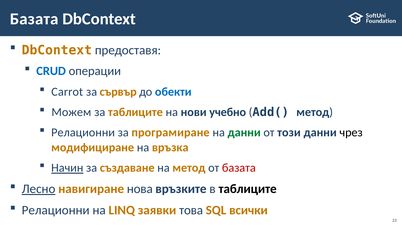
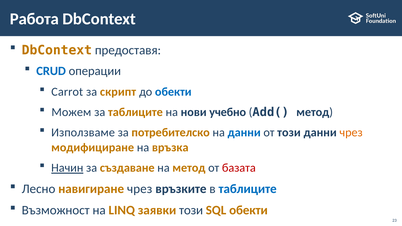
Базата at (34, 19): Базата -> Работа
сървър: сървър -> скрипт
Релационни at (83, 132): Релационни -> Използваме
програмиране: програмиране -> потребителско
данни at (244, 132) colour: green -> blue
чрез at (351, 132) colour: black -> orange
Лесно underline: present -> none
навигиране нова: нова -> чрез
таблиците at (248, 189) colour: black -> blue
Релационни at (56, 210): Релационни -> Възможност
заявки това: това -> този
SQL всички: всички -> обекти
